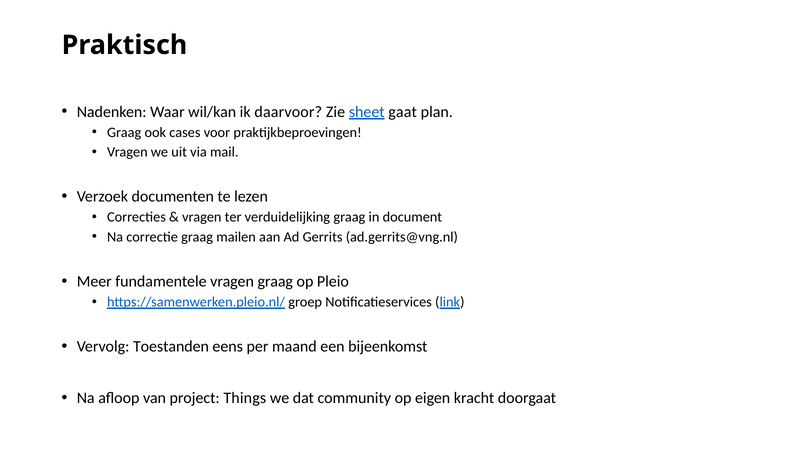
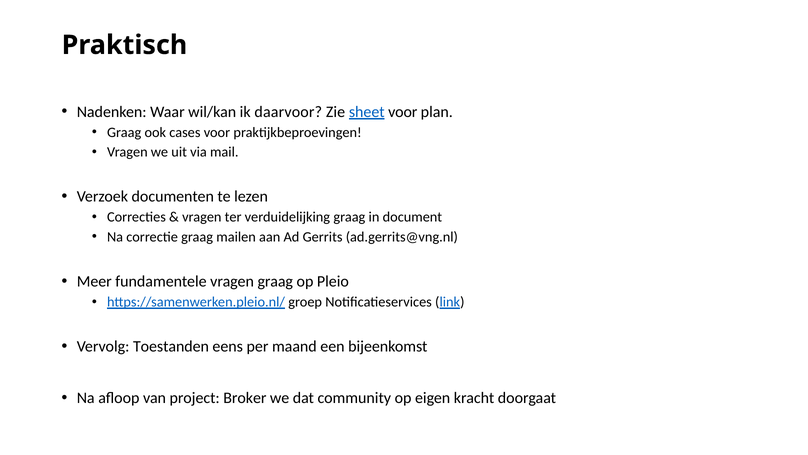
sheet gaat: gaat -> voor
Things: Things -> Broker
